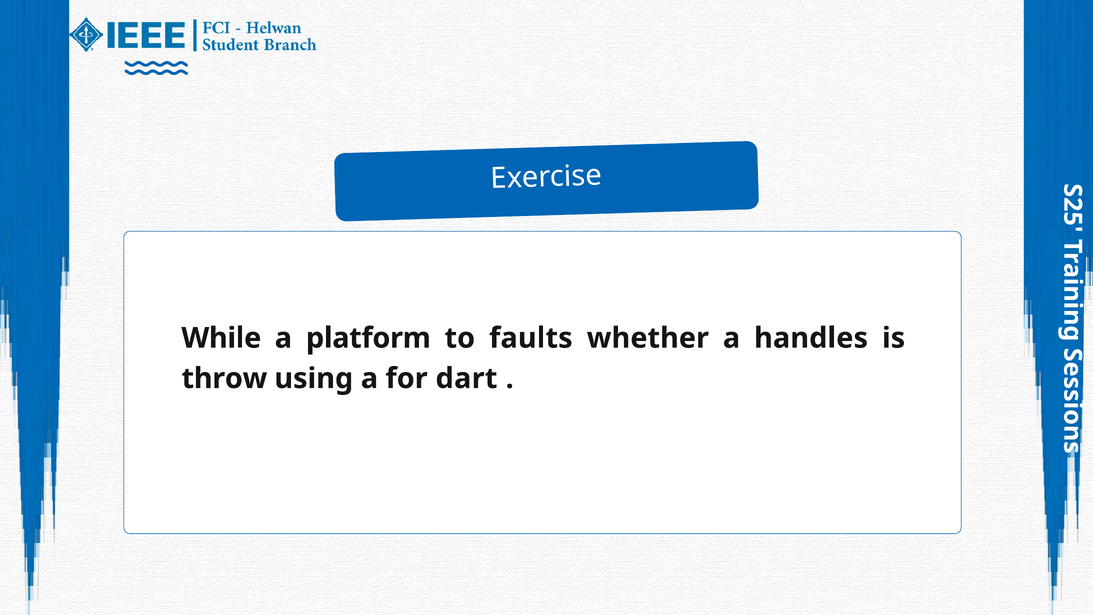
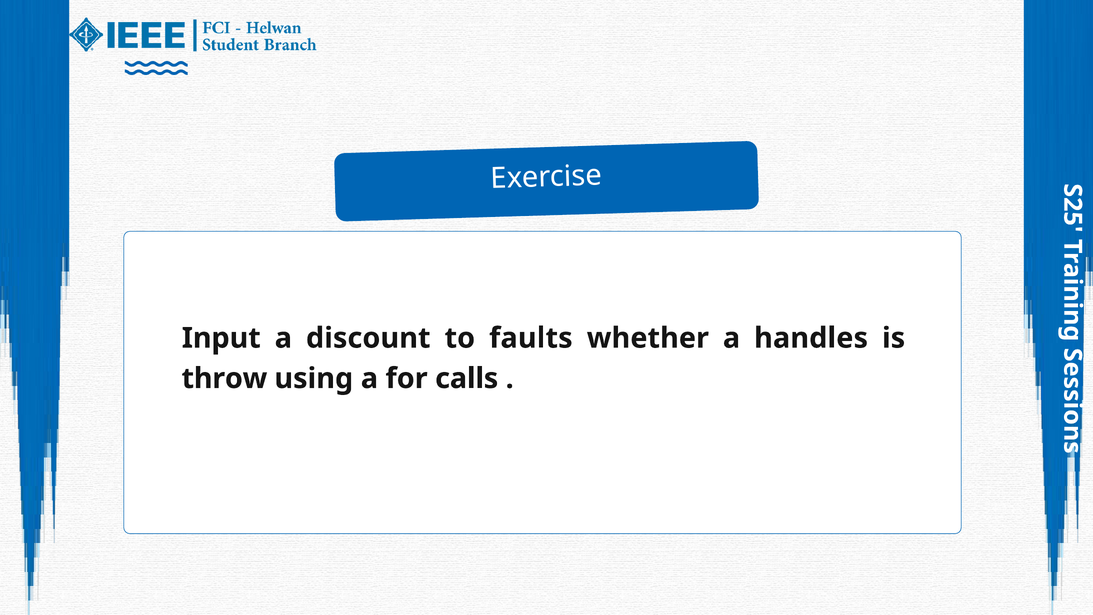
While: While -> Input
platform: platform -> discount
dart: dart -> calls
